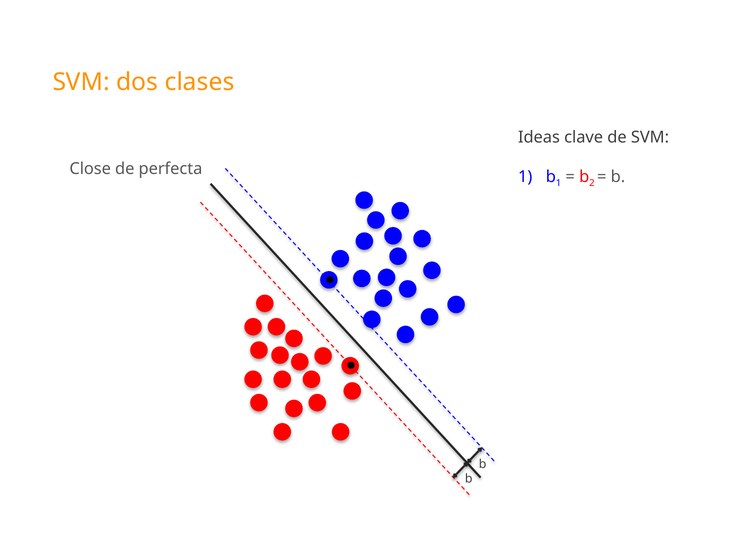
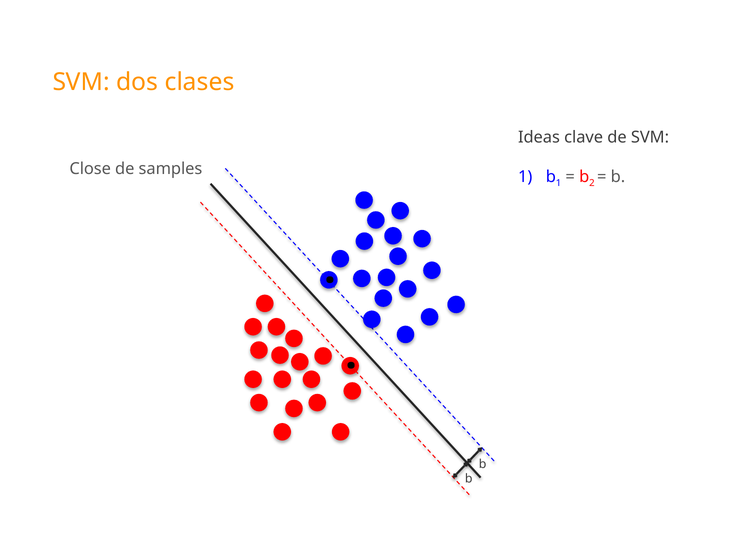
perfecta: perfecta -> samples
